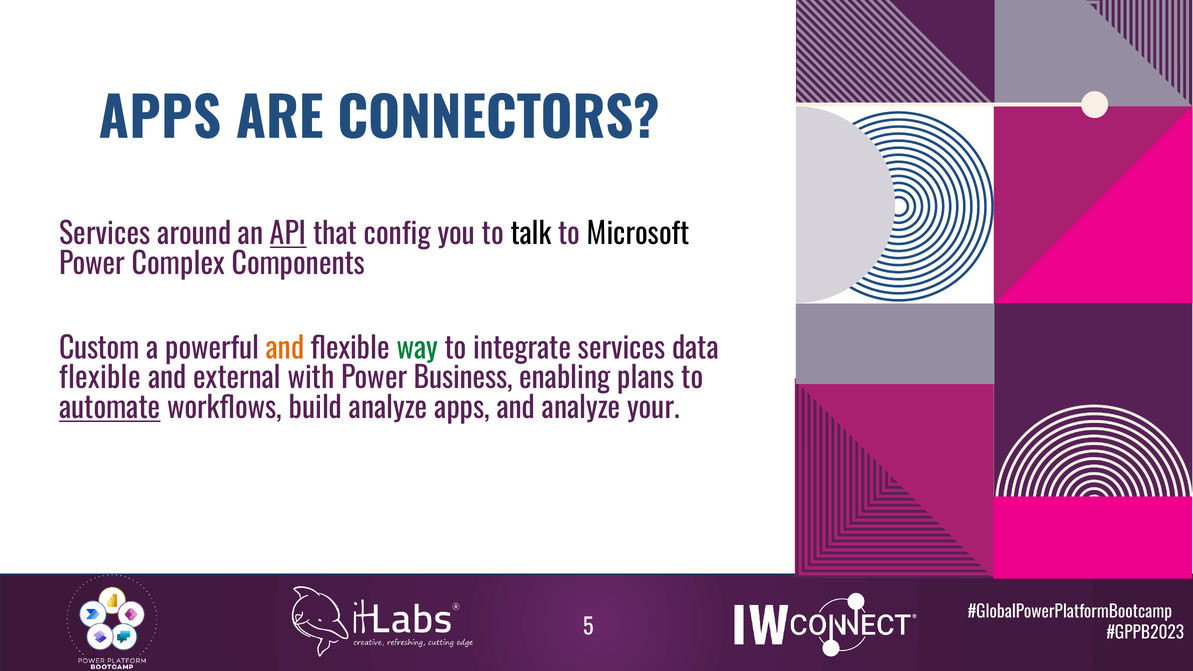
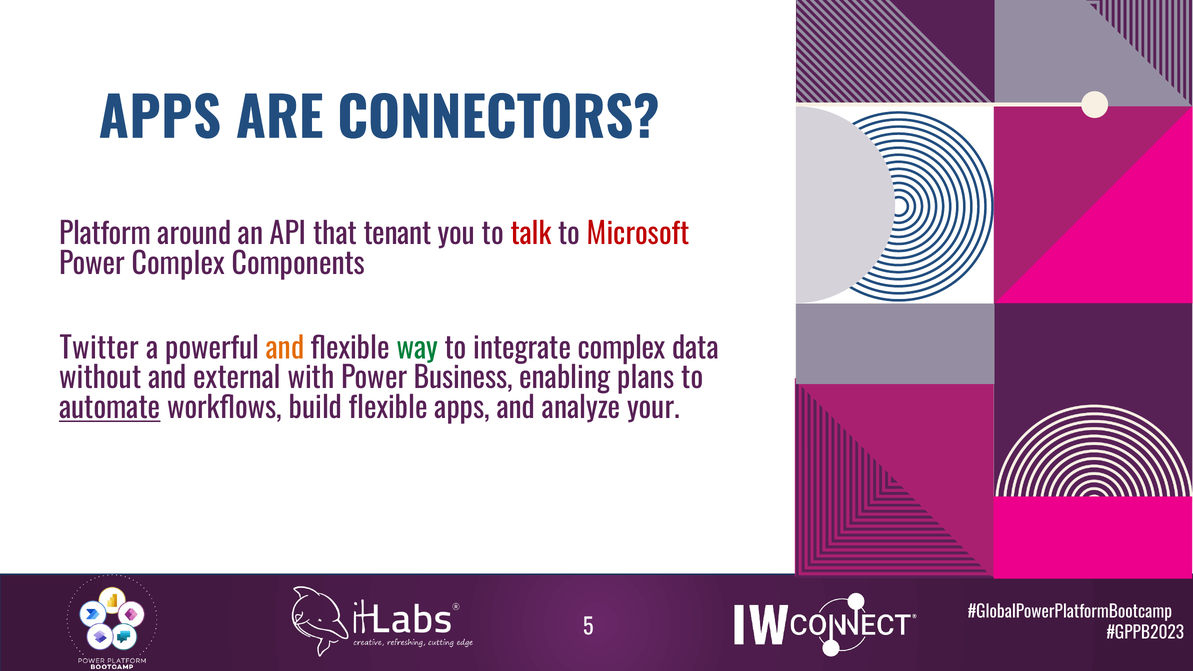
Services at (105, 234): Services -> Platform
API underline: present -> none
config: config -> tenant
talk colour: black -> red
Microsoft colour: black -> red
Custom: Custom -> Twitter
integrate services: services -> complex
flexible at (100, 379): flexible -> without
build analyze: analyze -> flexible
